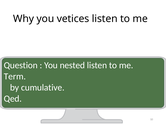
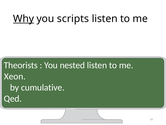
Why underline: none -> present
vetices: vetices -> scripts
Question: Question -> Theorists
Term: Term -> Xeon
